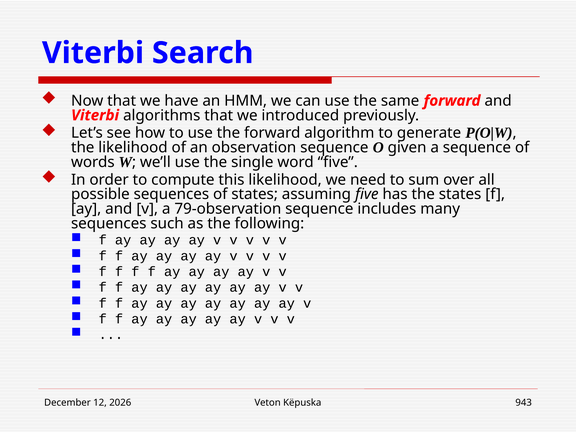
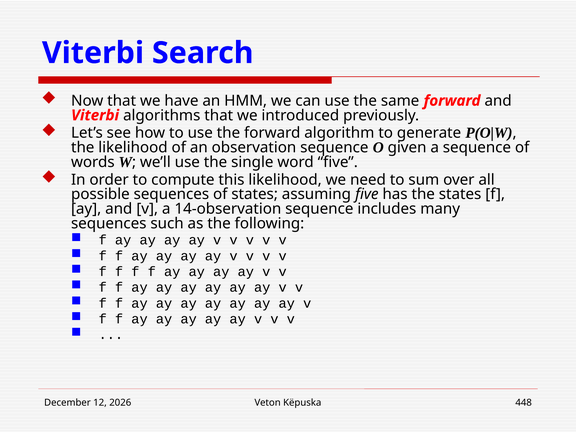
79-observation: 79-observation -> 14-observation
943: 943 -> 448
